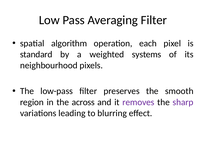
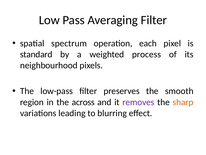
algorithm: algorithm -> spectrum
systems: systems -> process
sharp colour: purple -> orange
